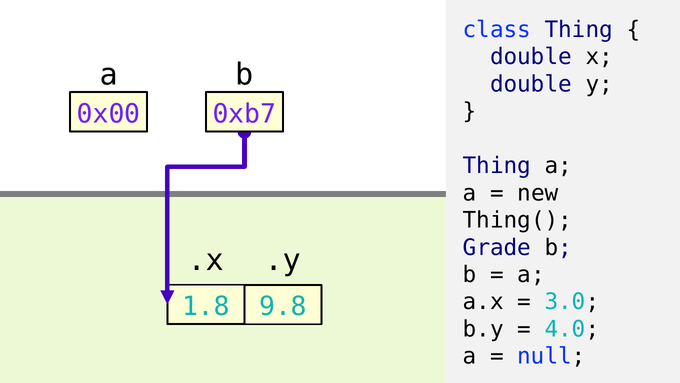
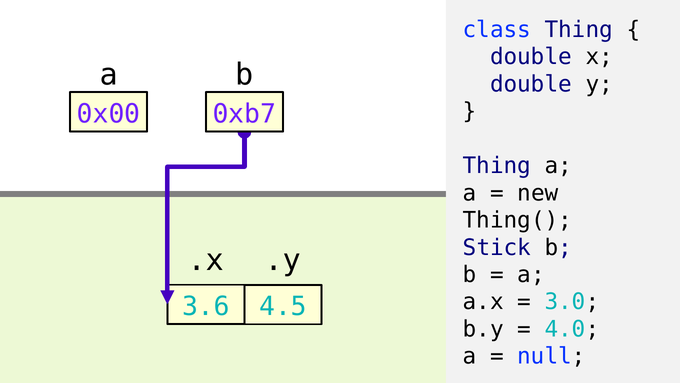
Grade: Grade -> Stick
1.8: 1.8 -> 3.6
9.8: 9.8 -> 4.5
